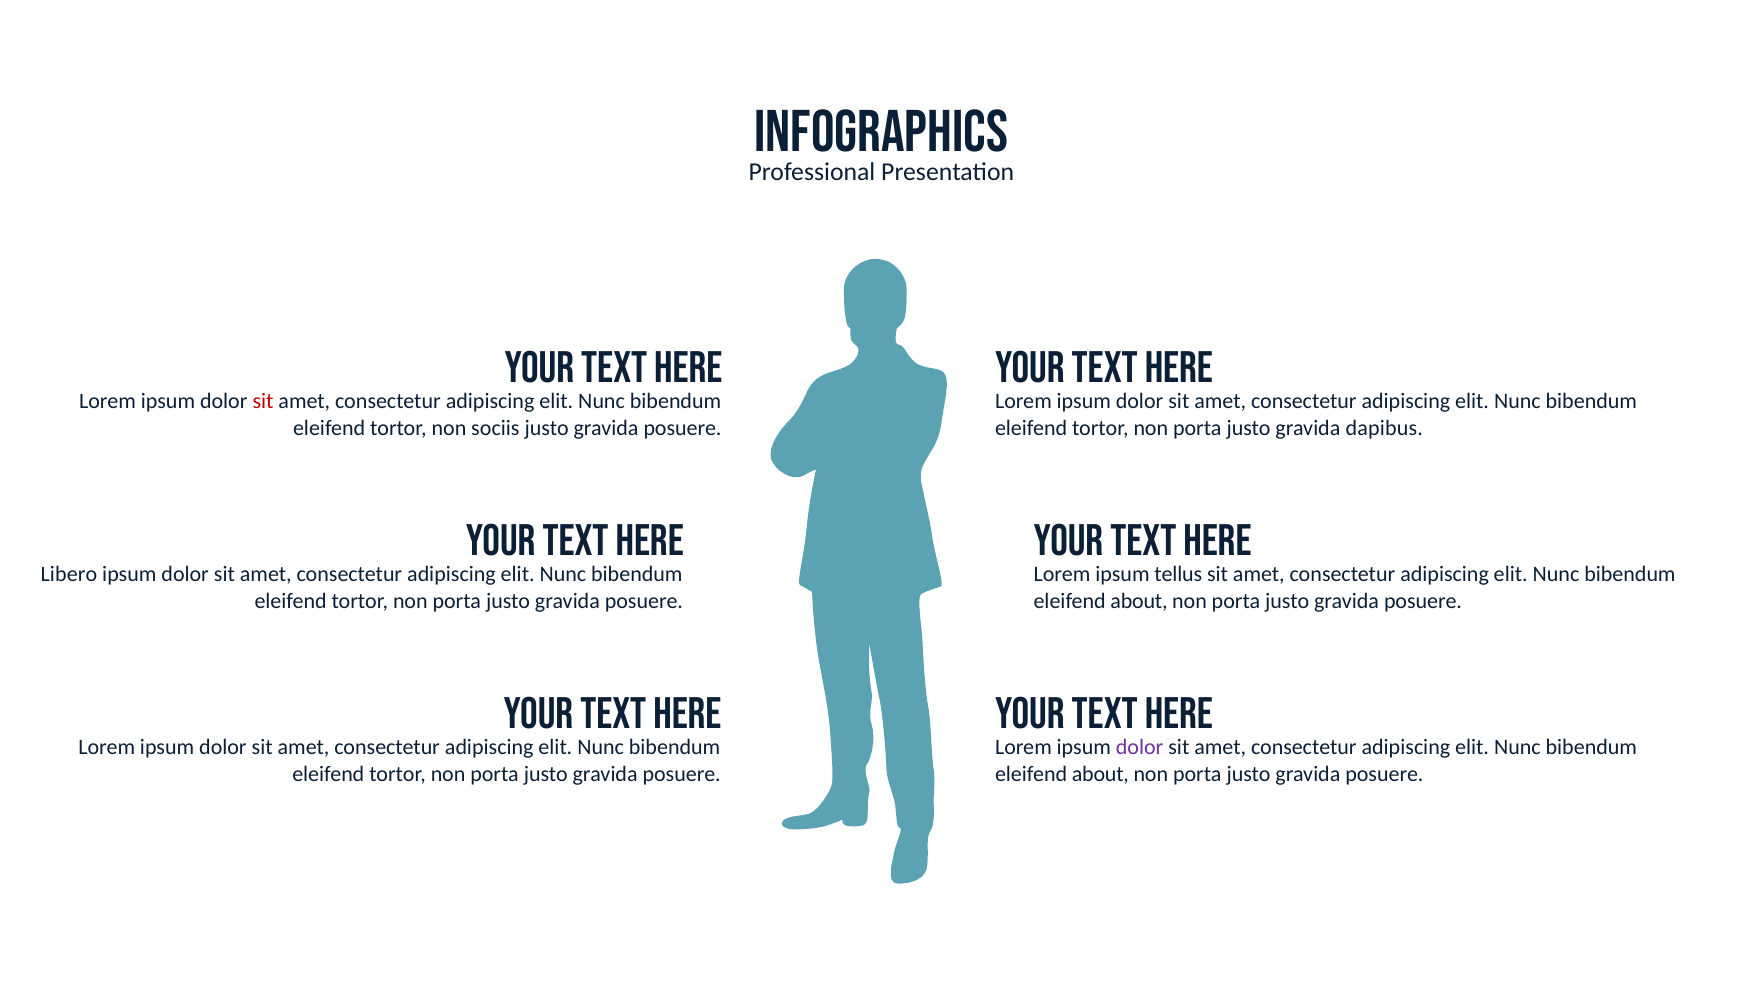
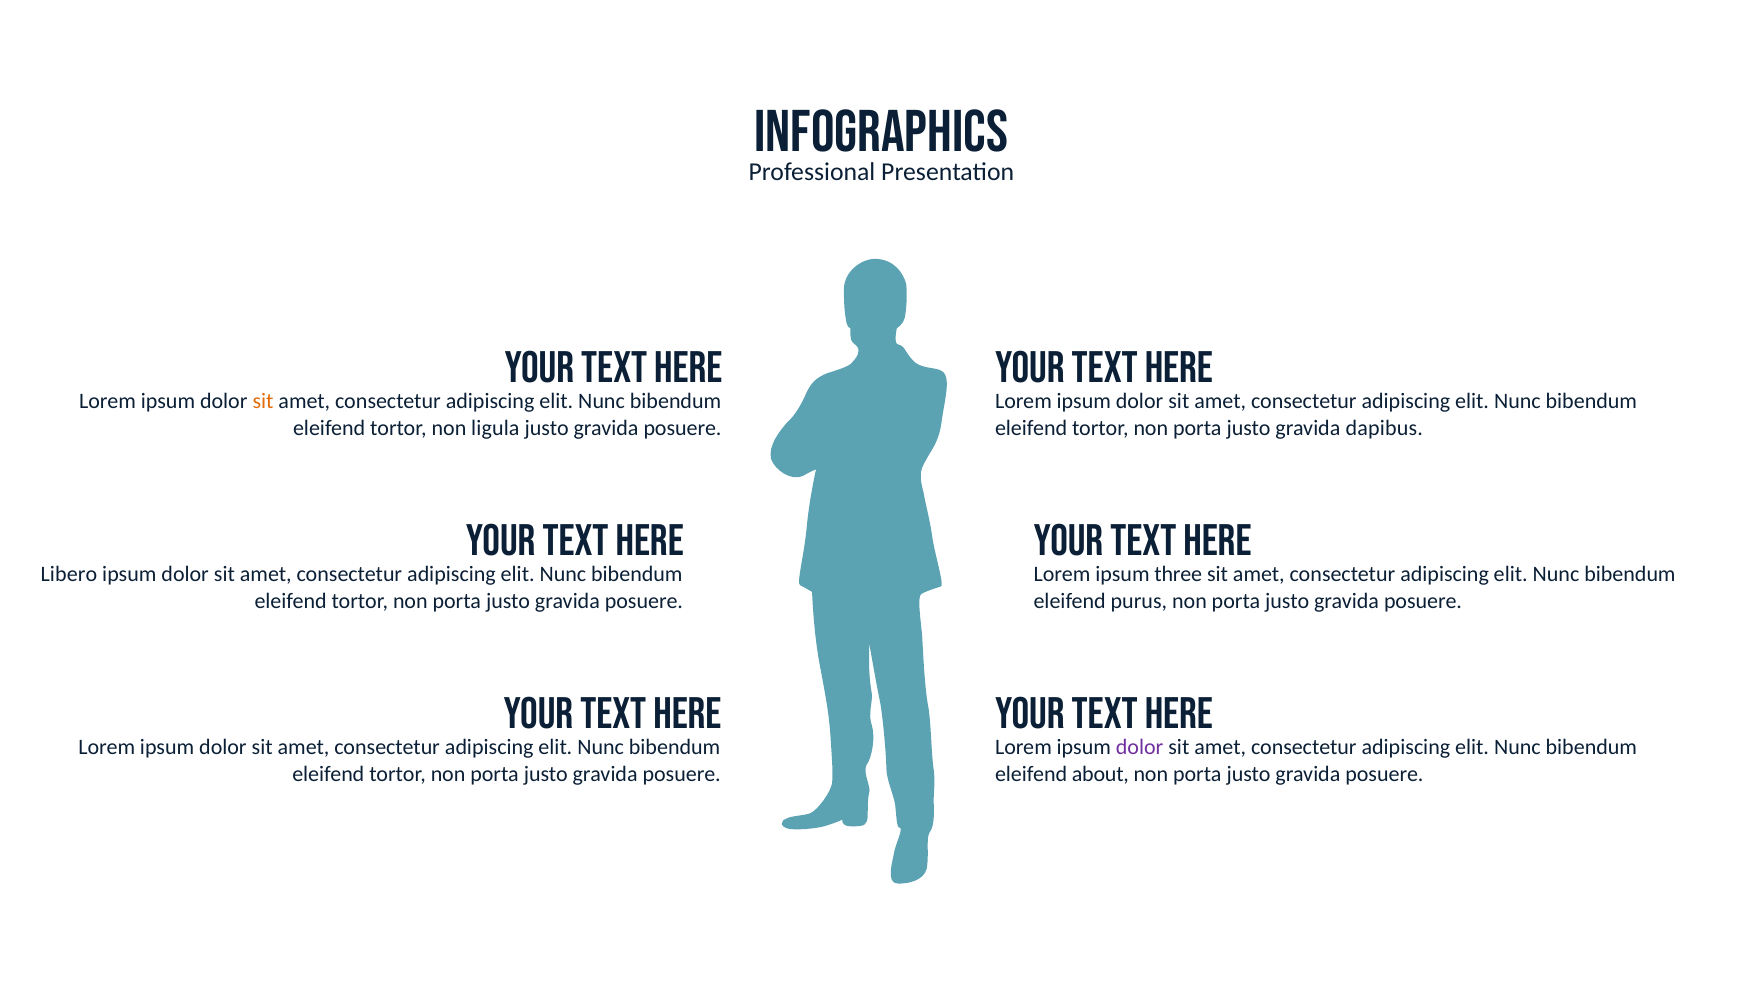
sit at (263, 401) colour: red -> orange
sociis: sociis -> ligula
tellus: tellus -> three
about at (1139, 601): about -> purus
